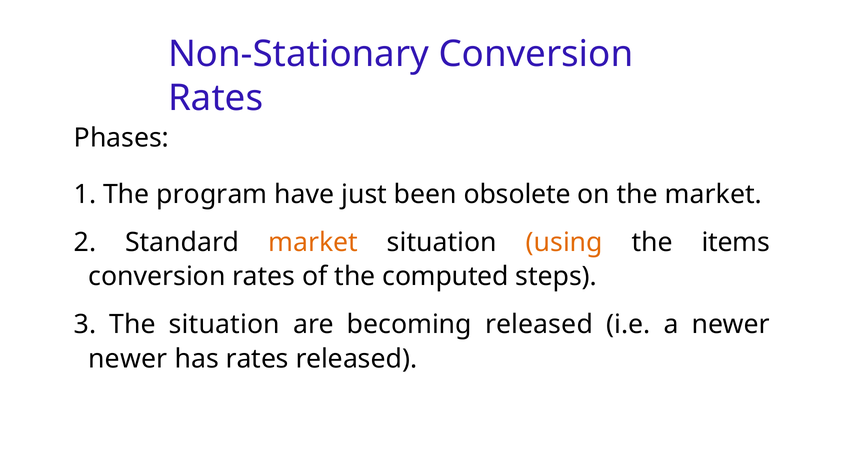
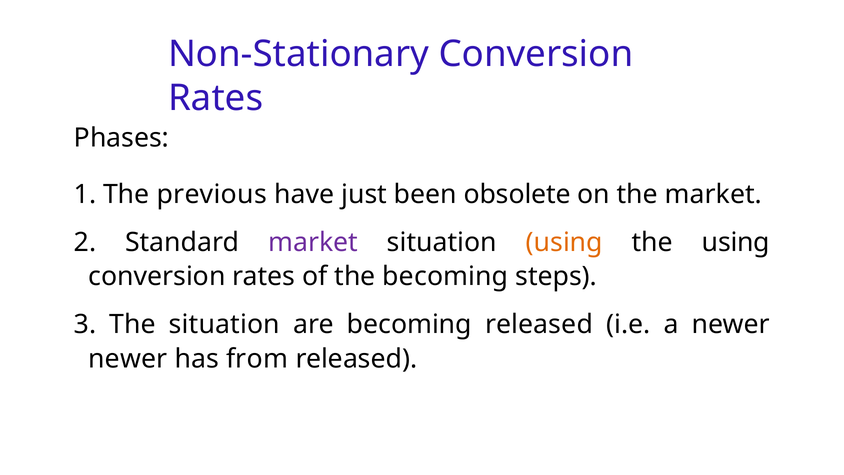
program: program -> previous
market at (313, 242) colour: orange -> purple
the items: items -> using
the computed: computed -> becoming
has rates: rates -> from
